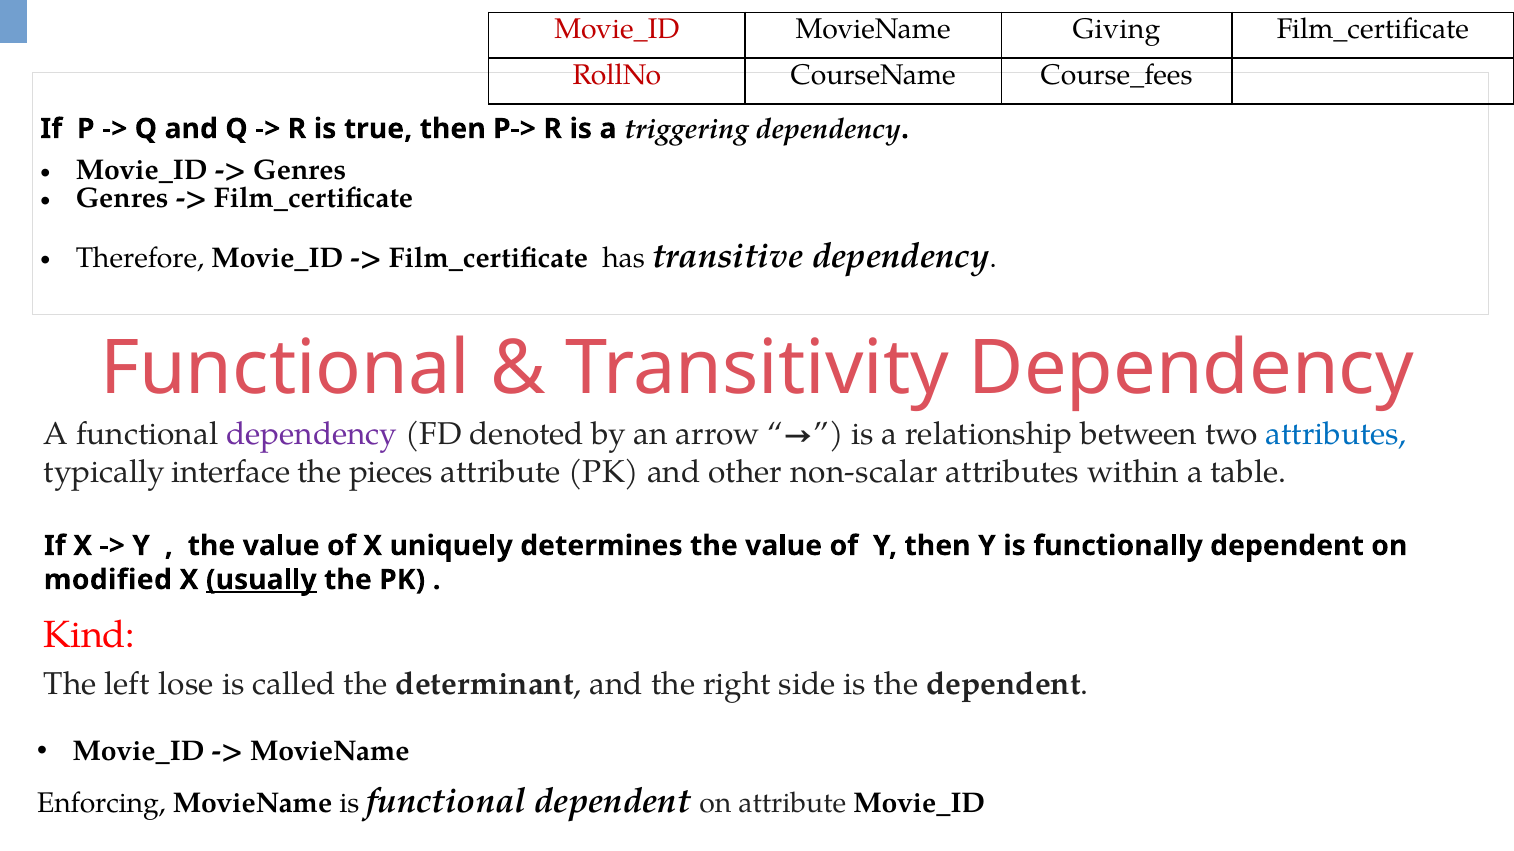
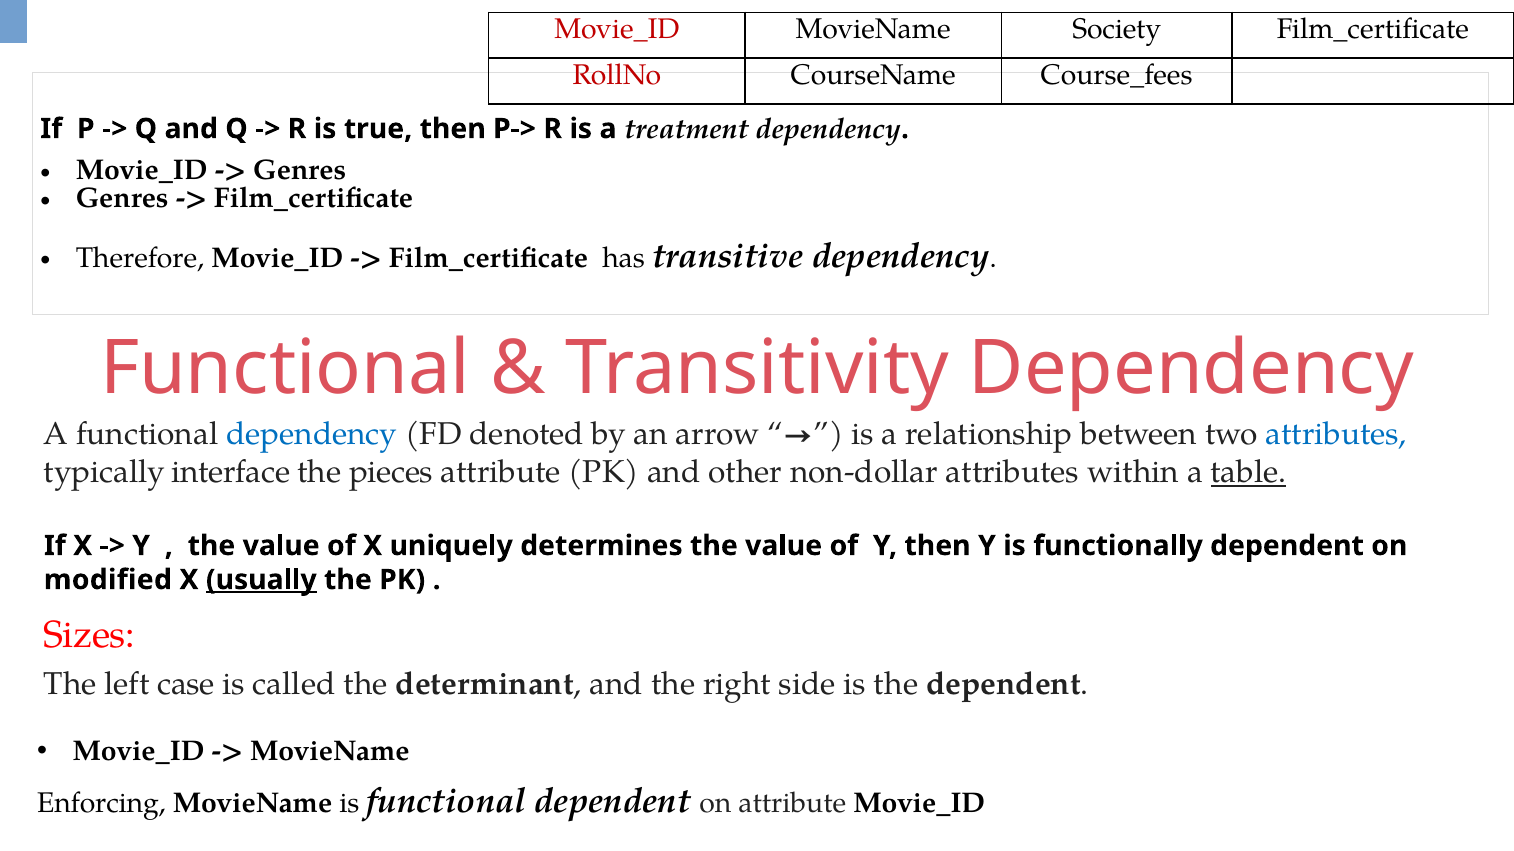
Giving: Giving -> Society
triggering: triggering -> treatment
dependency at (312, 435) colour: purple -> blue
non-scalar: non-scalar -> non-dollar
table underline: none -> present
Kind: Kind -> Sizes
lose: lose -> case
